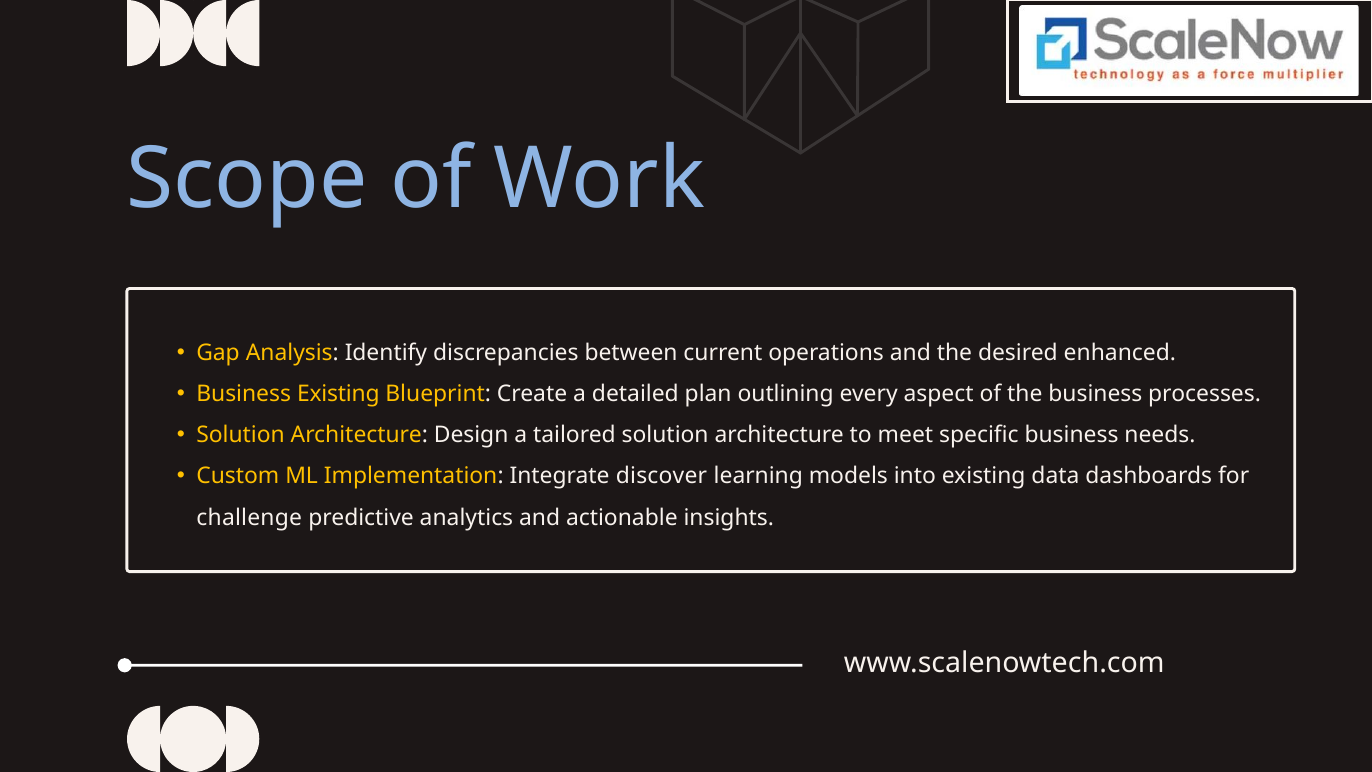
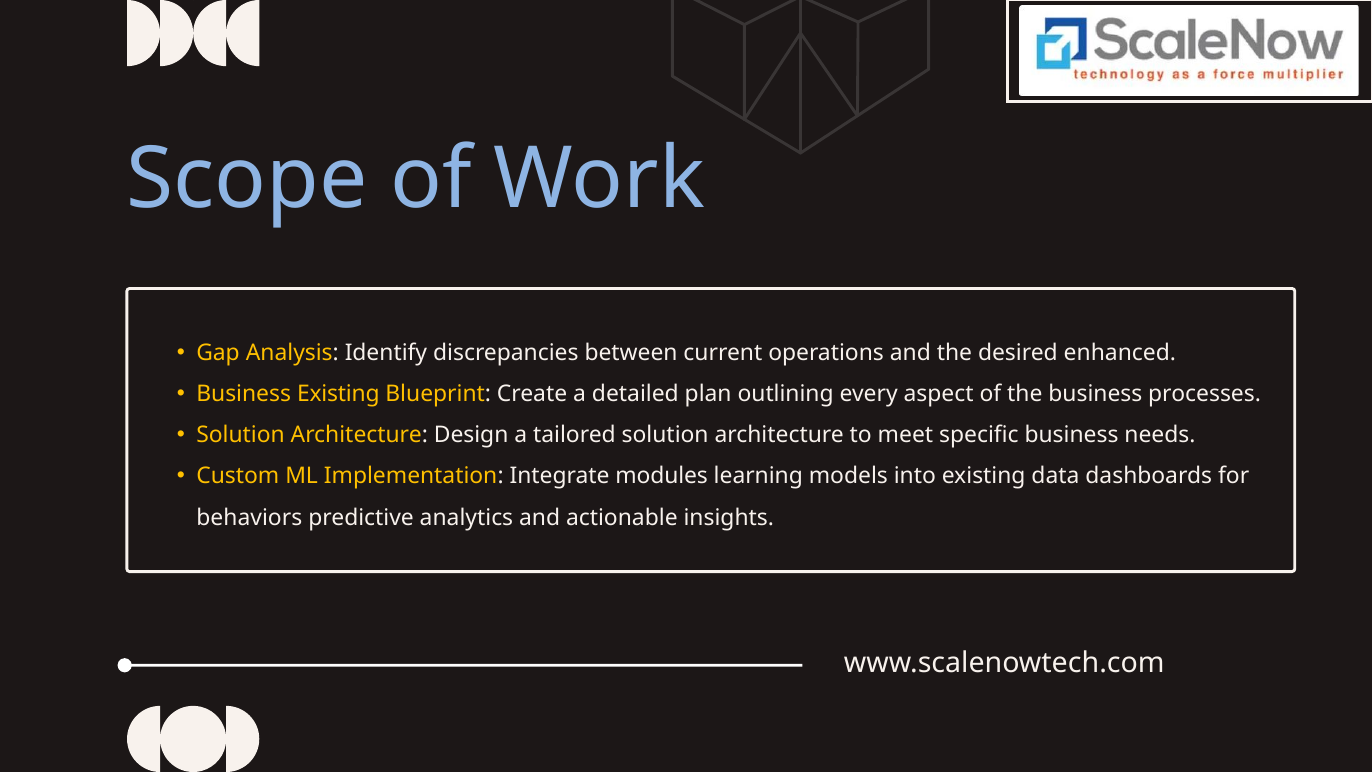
discover: discover -> modules
challenge: challenge -> behaviors
